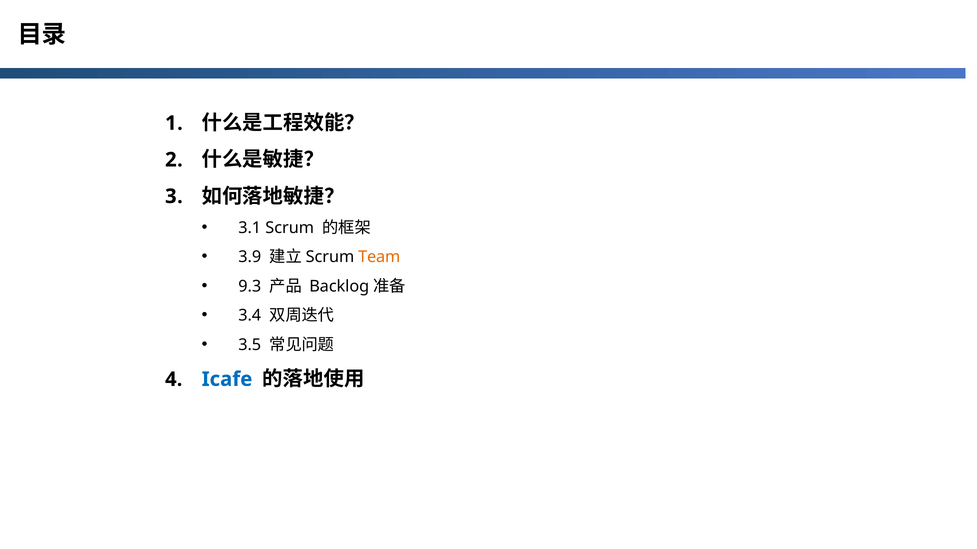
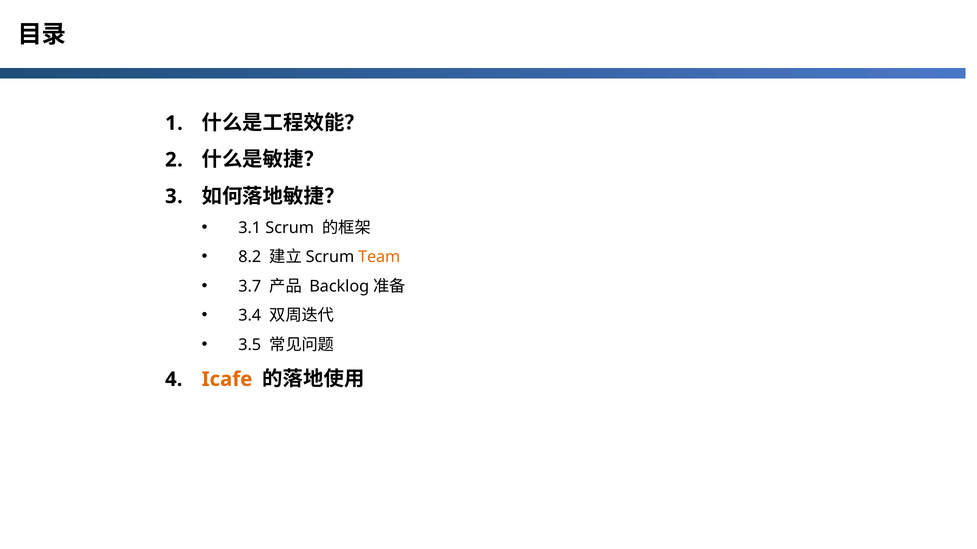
3.9: 3.9 -> 8.2
9.3: 9.3 -> 3.7
Icafe colour: blue -> orange
